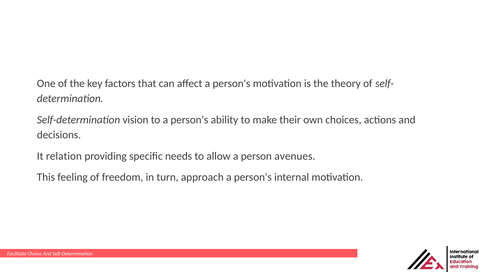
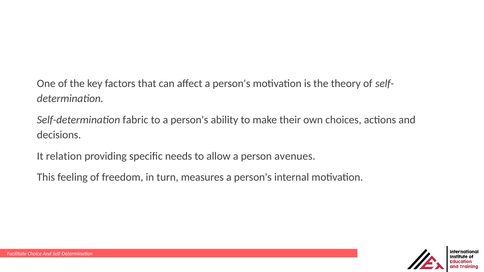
vision: vision -> fabric
approach: approach -> measures
